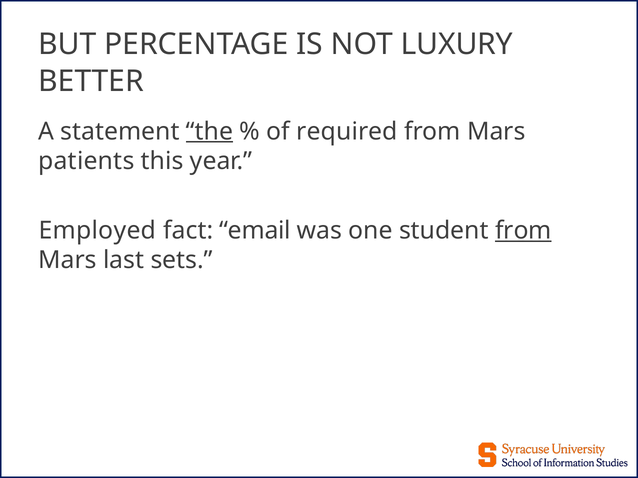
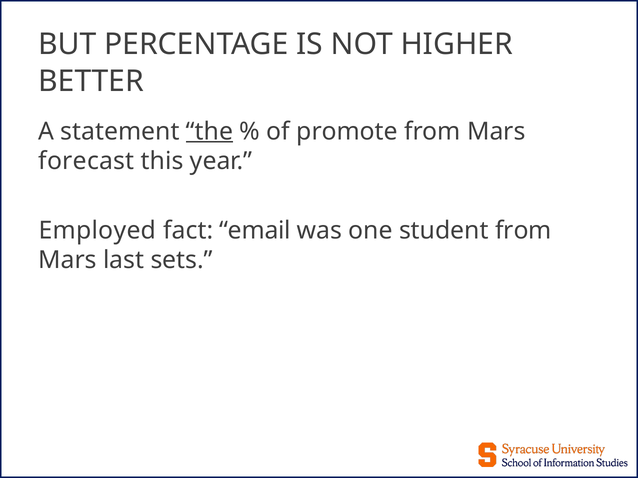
LUXURY: LUXURY -> HIGHER
required: required -> promote
patients: patients -> forecast
from at (523, 231) underline: present -> none
